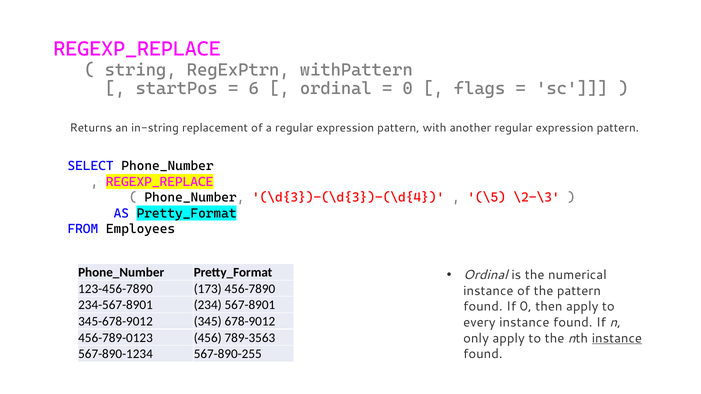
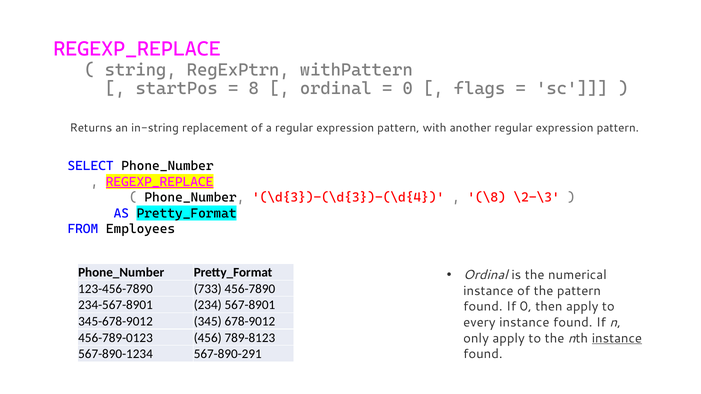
6: 6 -> 8
REGEXP_REPLACE at (160, 182) underline: none -> present
\5: \5 -> \8
173: 173 -> 733
789-3563: 789-3563 -> 789-8123
567-890-255: 567-890-255 -> 567-890-291
